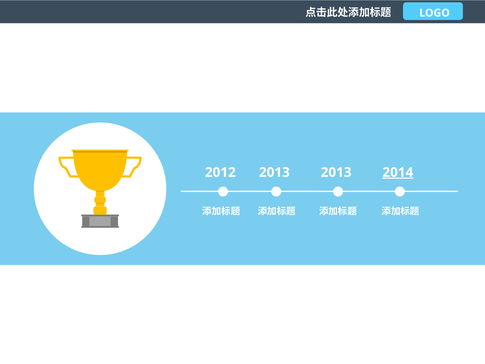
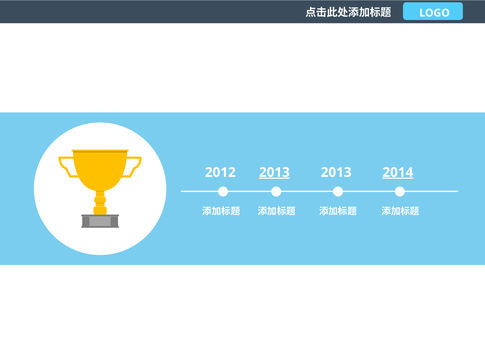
2013 at (274, 172) underline: none -> present
